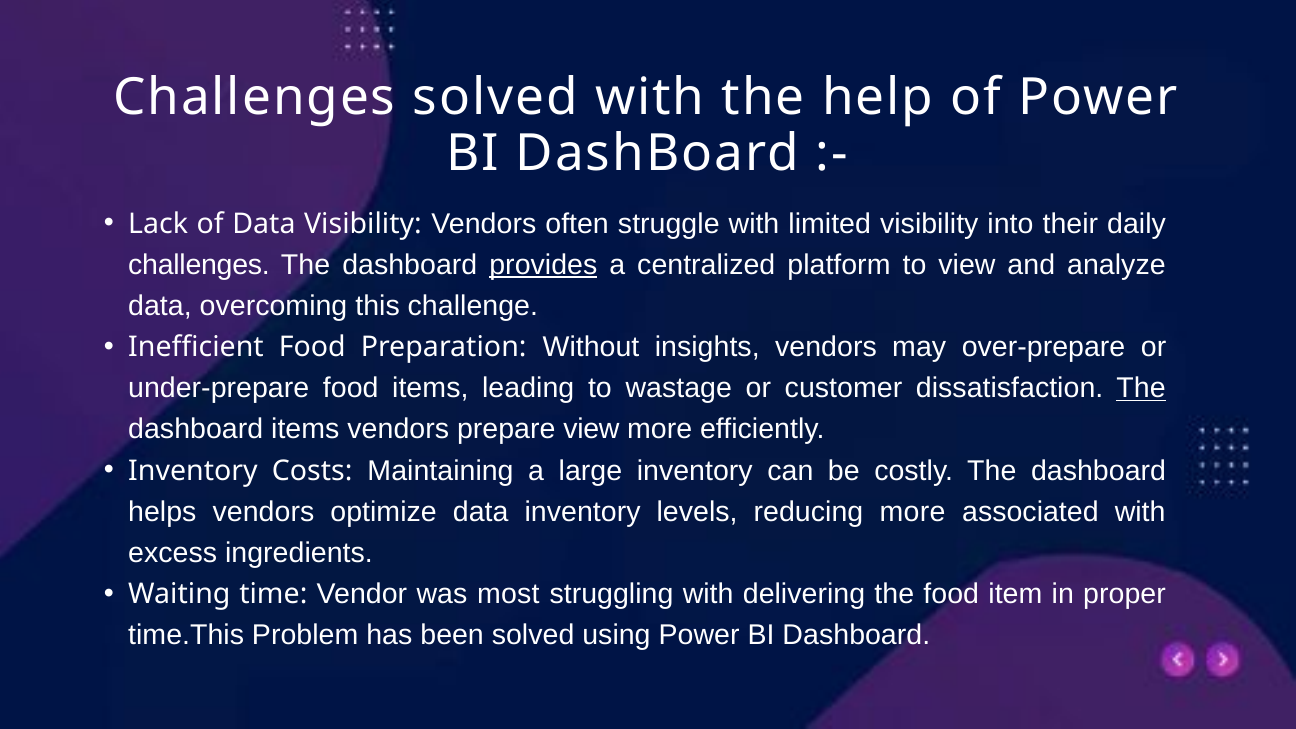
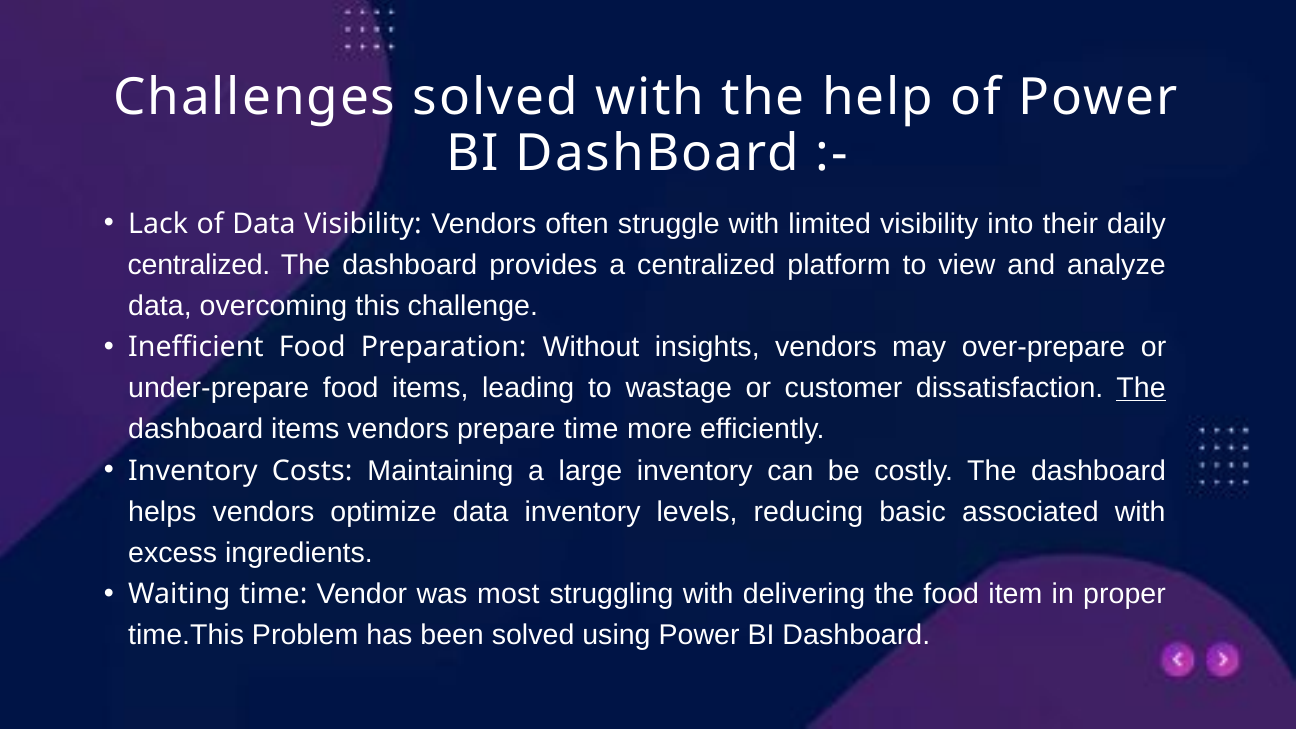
challenges at (199, 265): challenges -> centralized
provides underline: present -> none
prepare view: view -> time
reducing more: more -> basic
